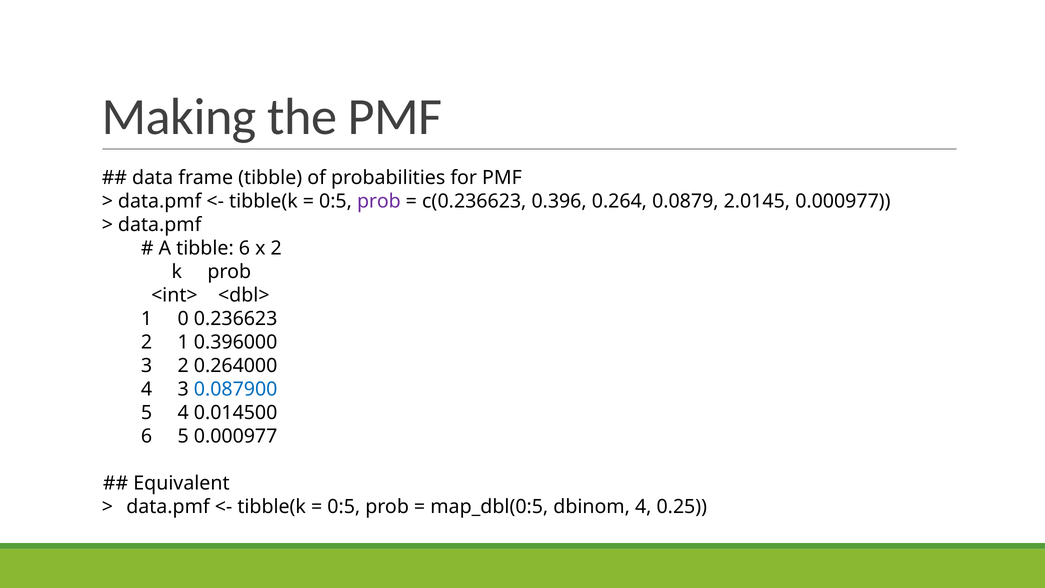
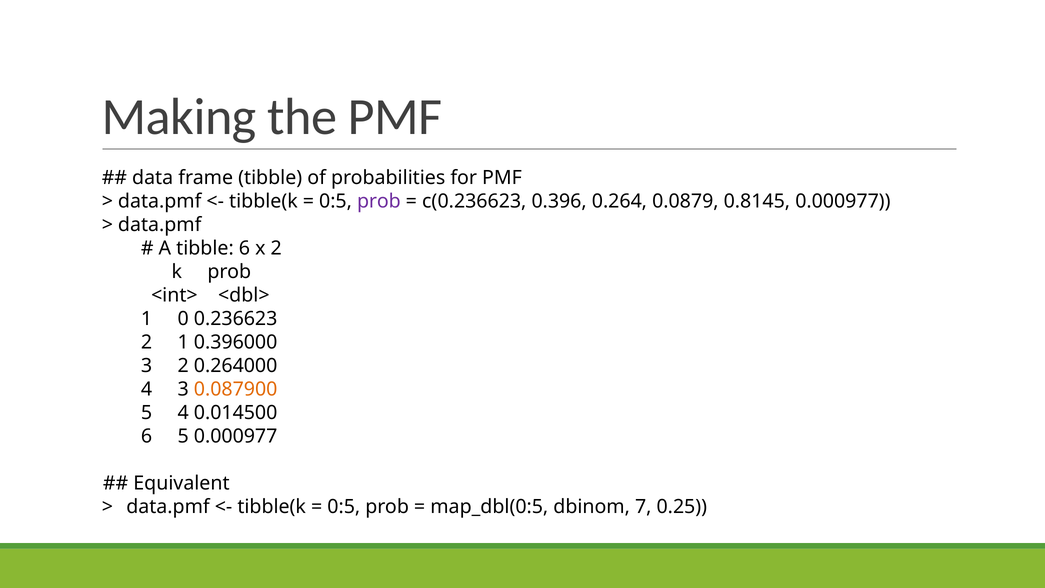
2.0145: 2.0145 -> 0.8145
0.087900 colour: blue -> orange
dbinom 4: 4 -> 7
